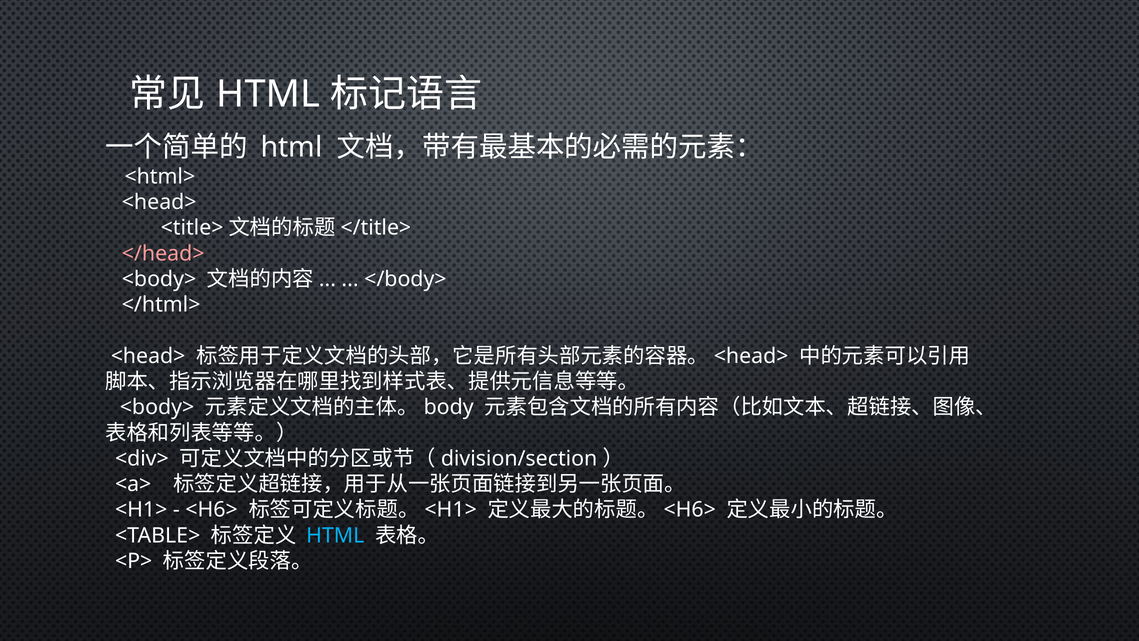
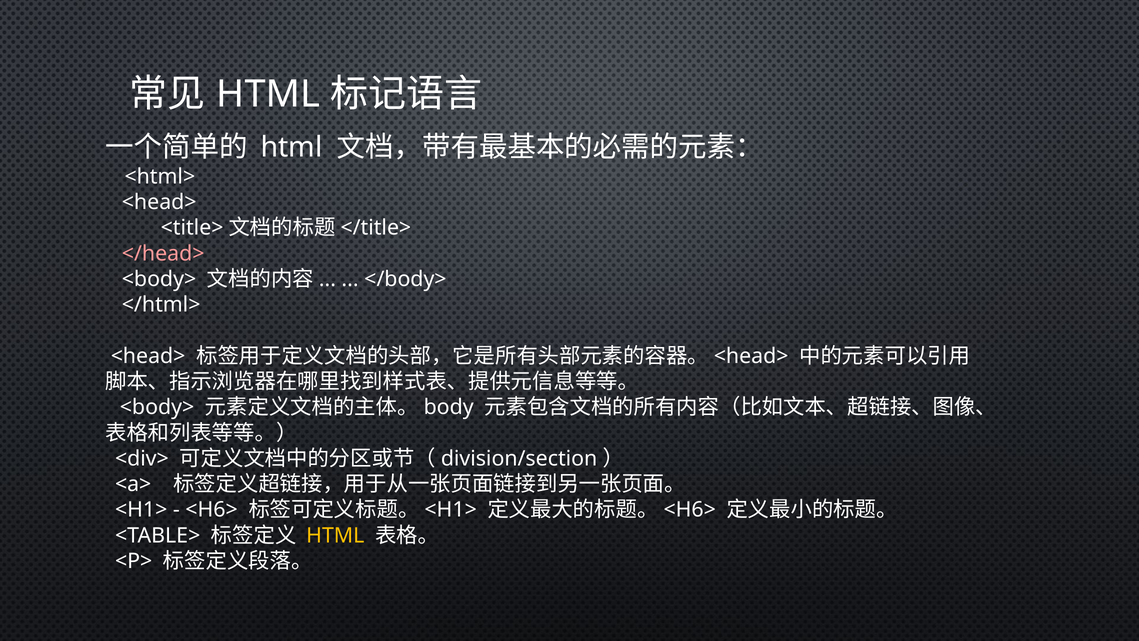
HTML at (335, 535) colour: light blue -> yellow
